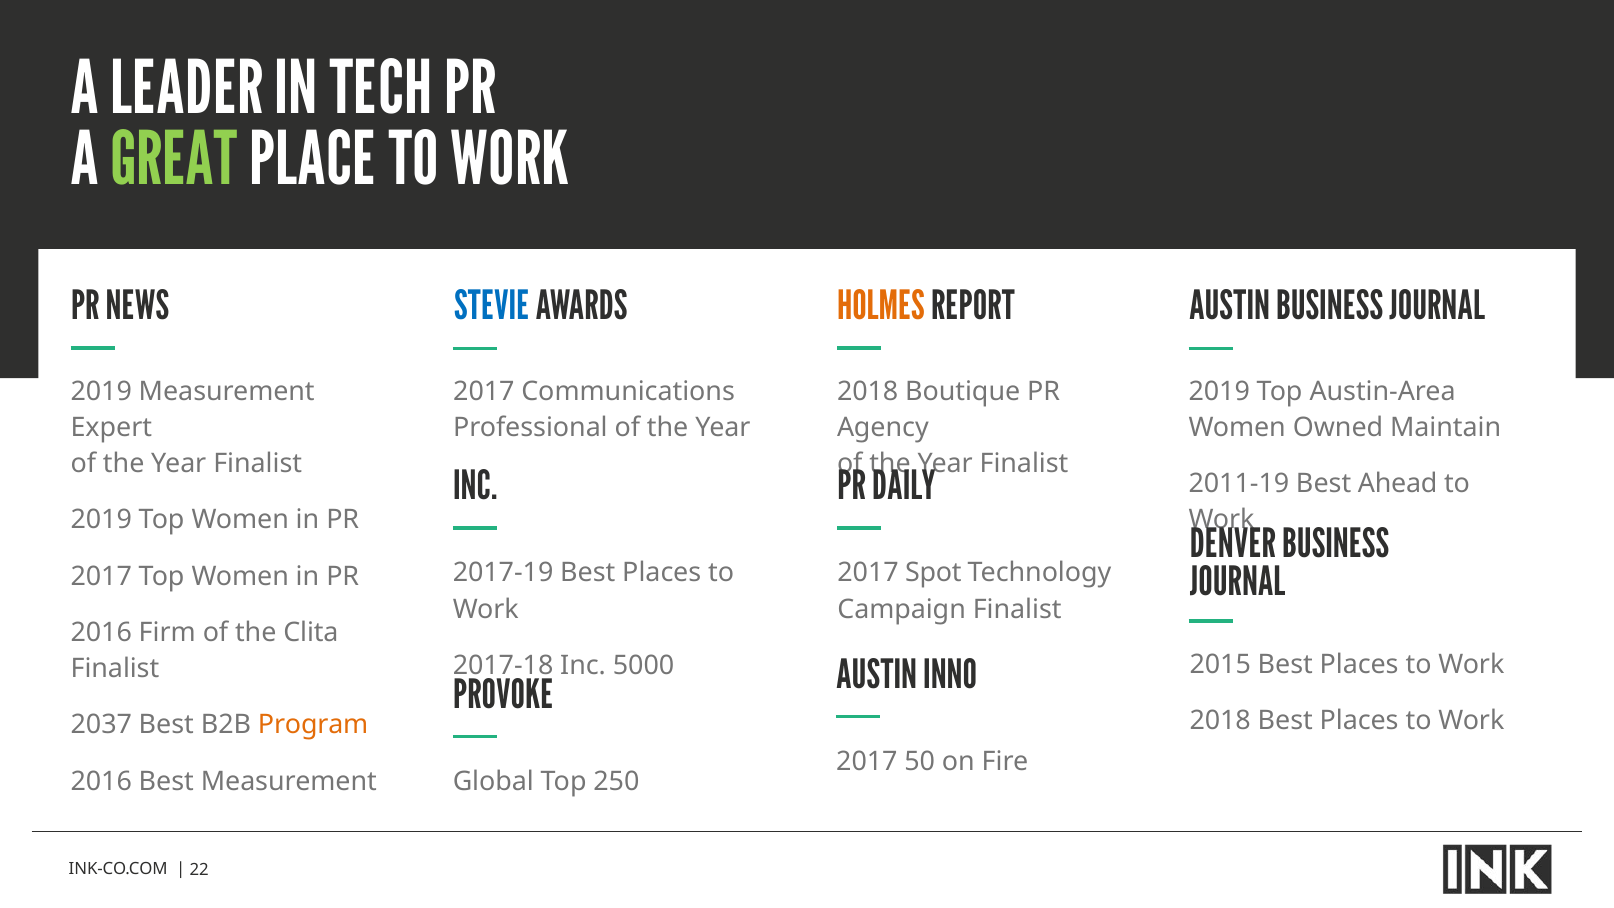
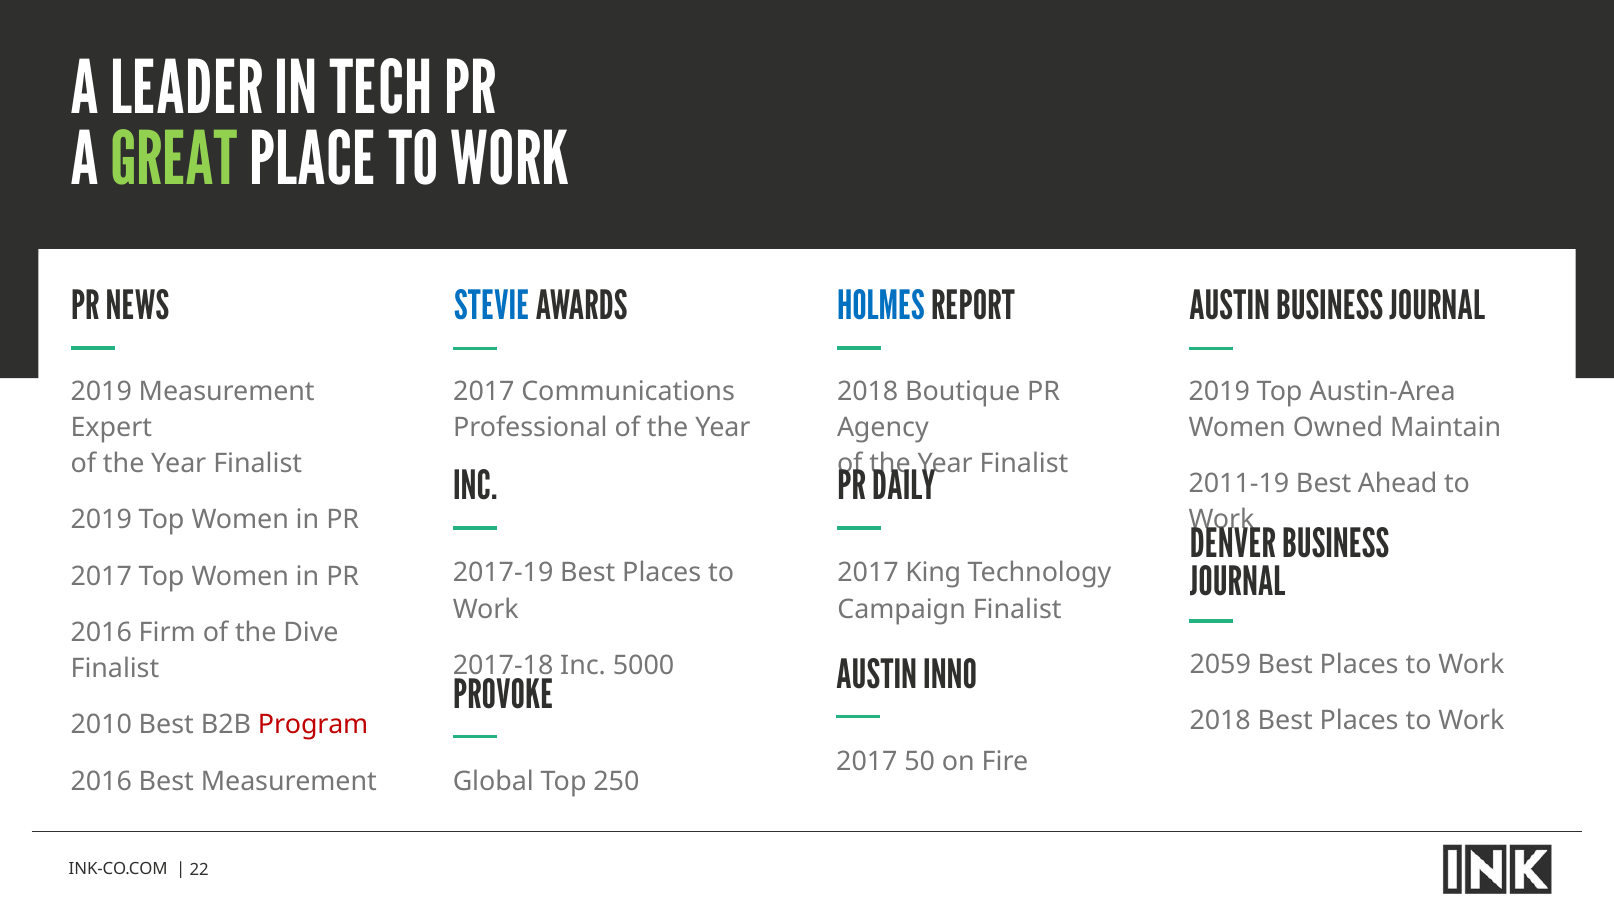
HOLMES colour: orange -> blue
Spot: Spot -> King
Clita: Clita -> Dive
2015: 2015 -> 2059
2037: 2037 -> 2010
Program colour: orange -> red
